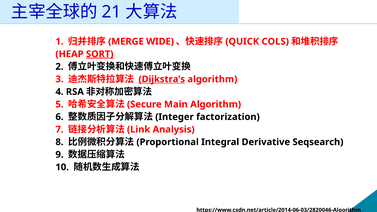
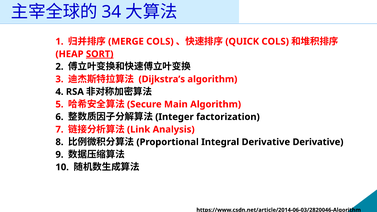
21: 21 -> 34
WIDE at (160, 42): WIDE -> COLS
Dijkstra’s underline: present -> none
Derivative Seqsearch: Seqsearch -> Derivative
